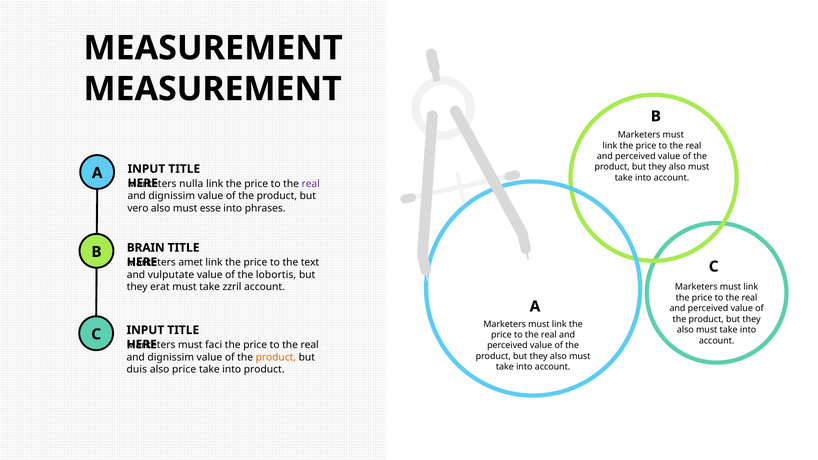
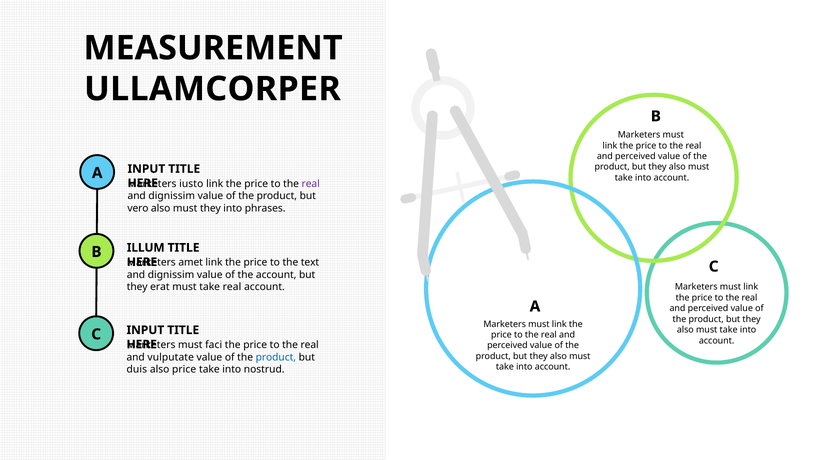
MEASUREMENT at (213, 89): MEASUREMENT -> ULLAMCORPER
nulla: nulla -> iusto
must esse: esse -> they
BRAIN: BRAIN -> ILLUM
vulputate at (171, 275): vulputate -> dignissim
the lobortis: lobortis -> account
take zzril: zzril -> real
dignissim at (171, 357): dignissim -> vulputate
product at (276, 357) colour: orange -> blue
into product: product -> nostrud
